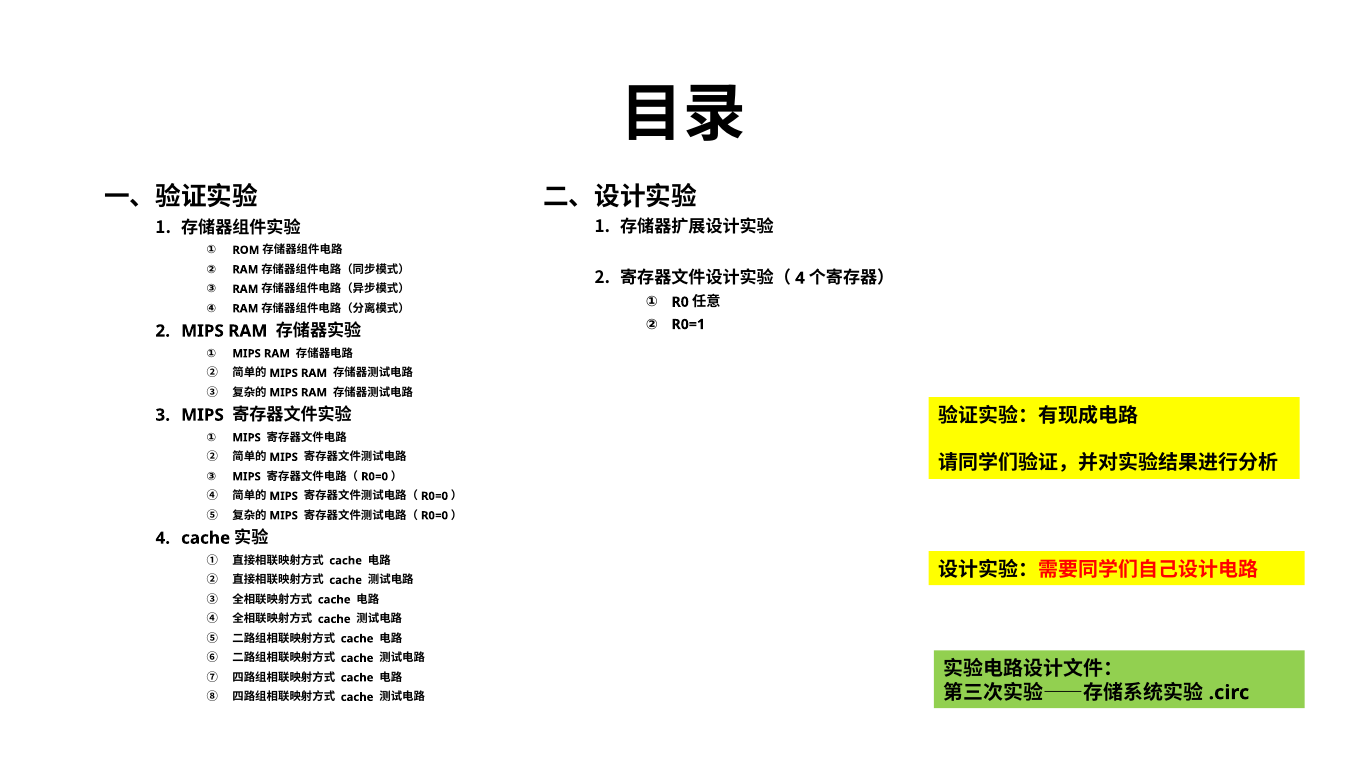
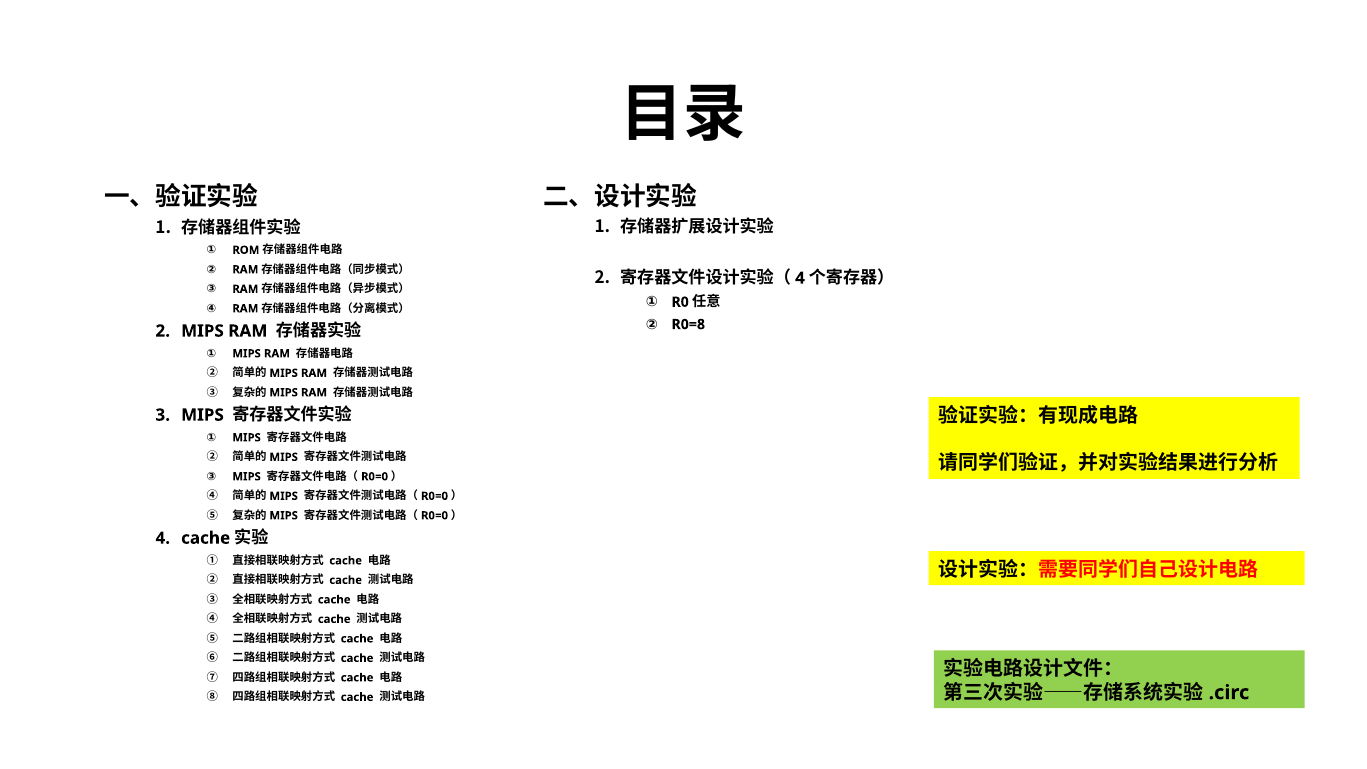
R0=1: R0=1 -> R0=8
